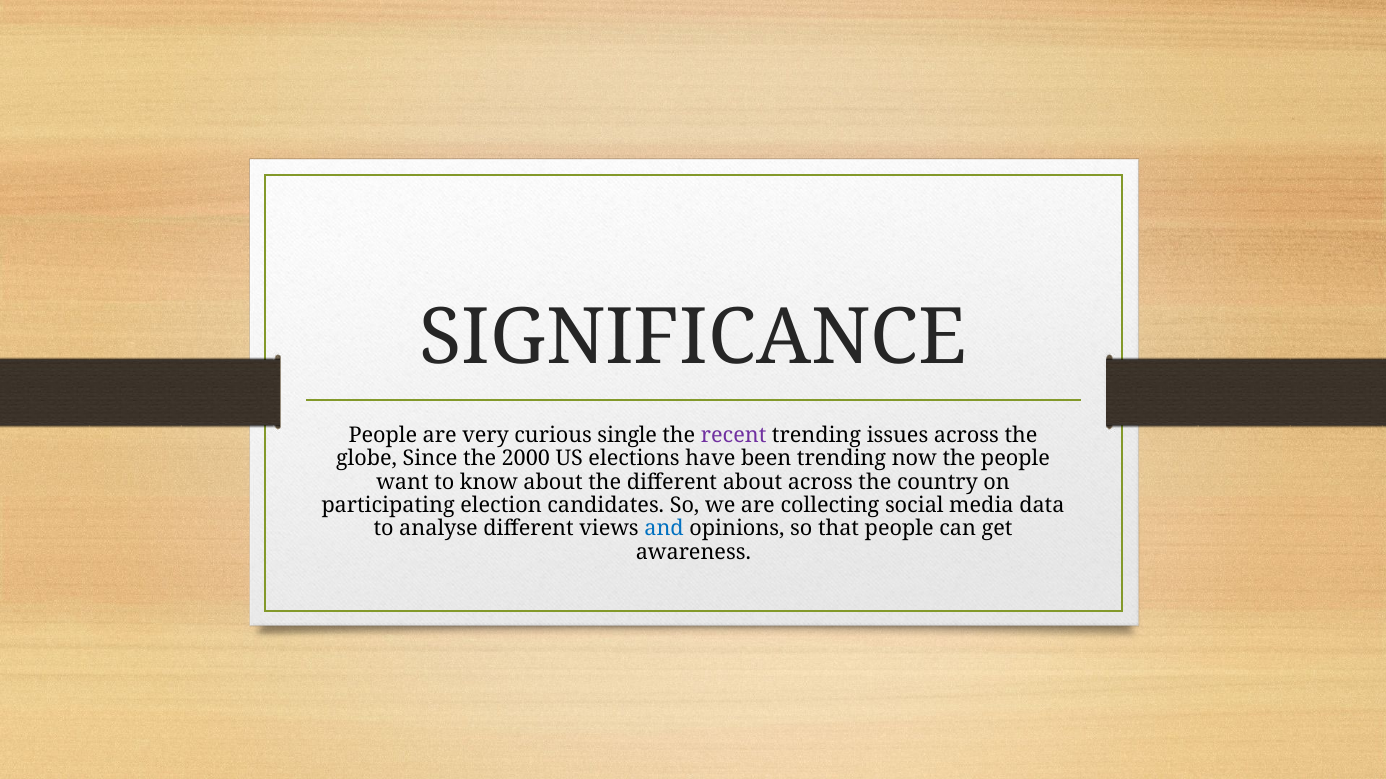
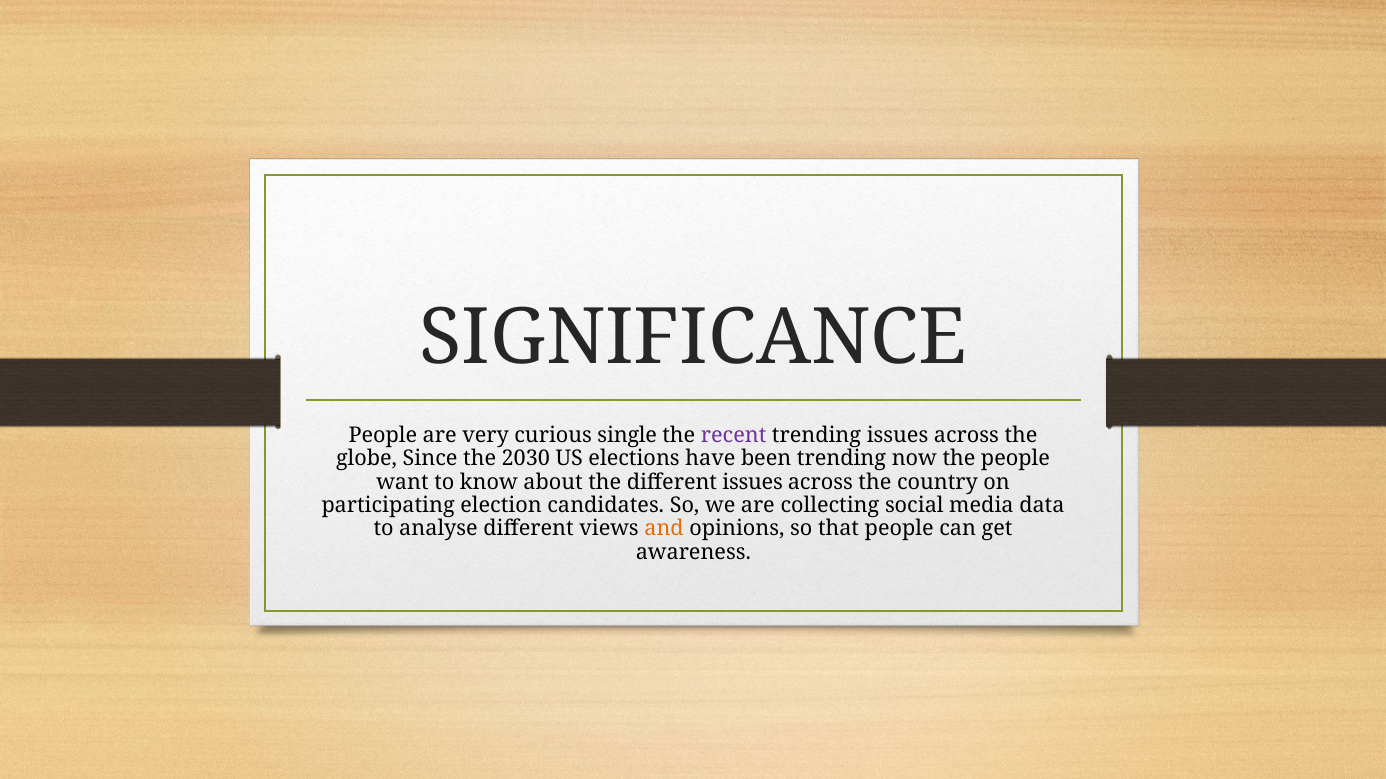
2000: 2000 -> 2030
different about: about -> issues
and colour: blue -> orange
